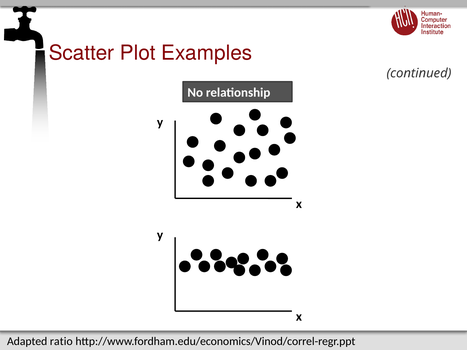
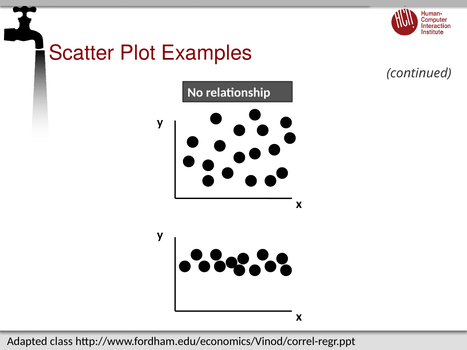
ratio: ratio -> class
